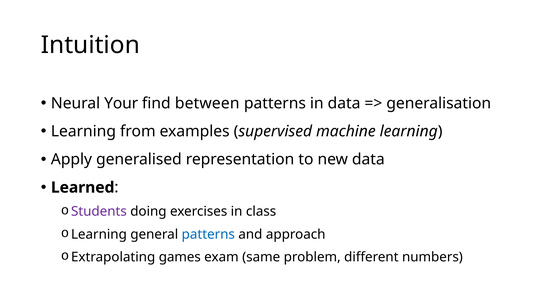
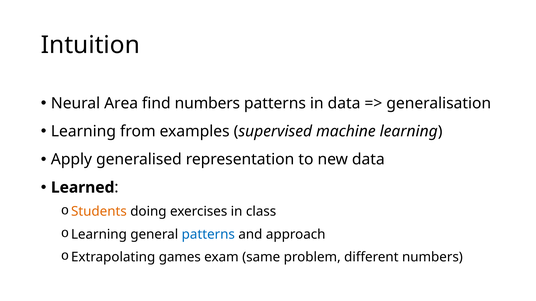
Your: Your -> Area
find between: between -> numbers
Students colour: purple -> orange
